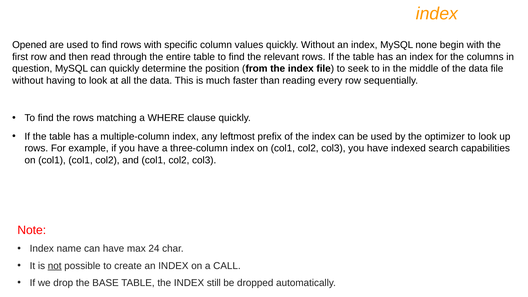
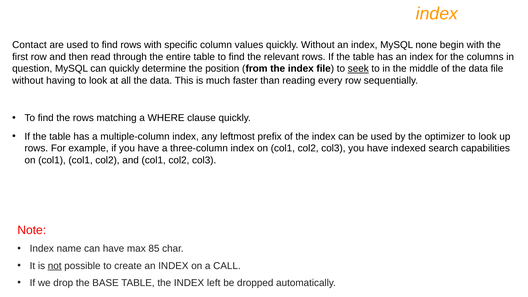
Opened: Opened -> Contact
seek underline: none -> present
24: 24 -> 85
still: still -> left
